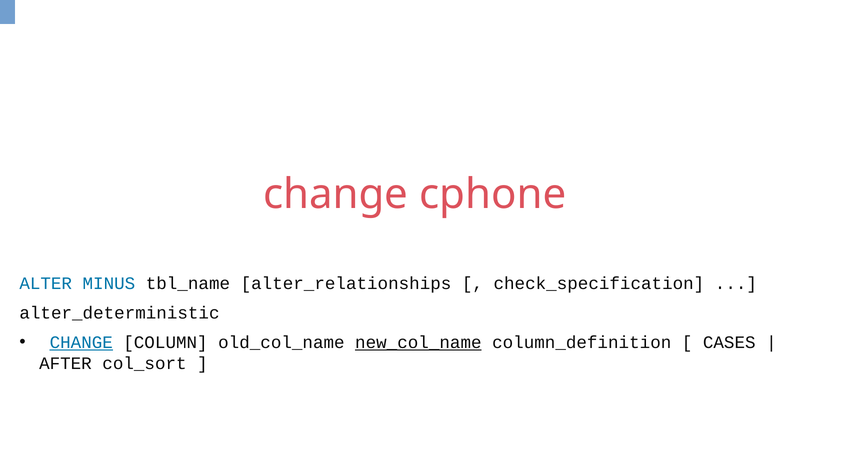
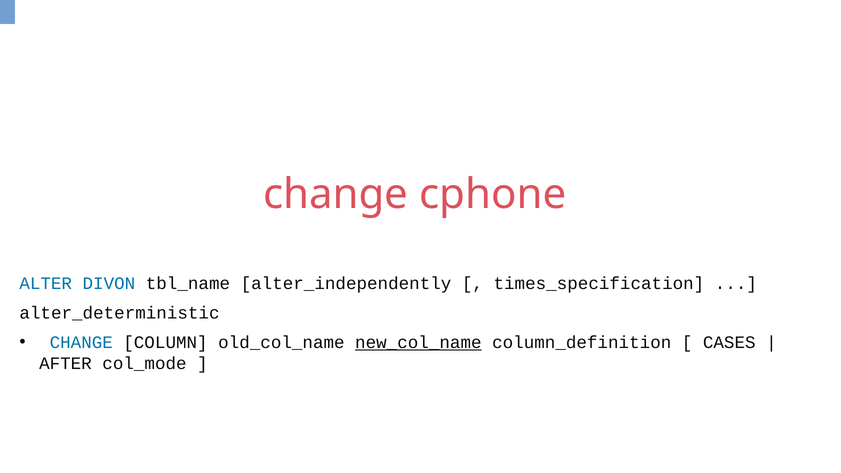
MINUS: MINUS -> DIVON
alter_relationships: alter_relationships -> alter_independently
check_specification: check_specification -> times_specification
CHANGE at (81, 342) underline: present -> none
col_sort: col_sort -> col_mode
